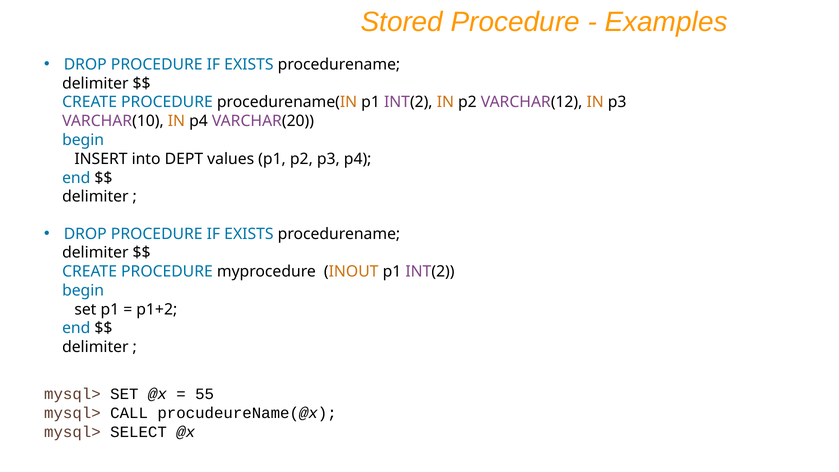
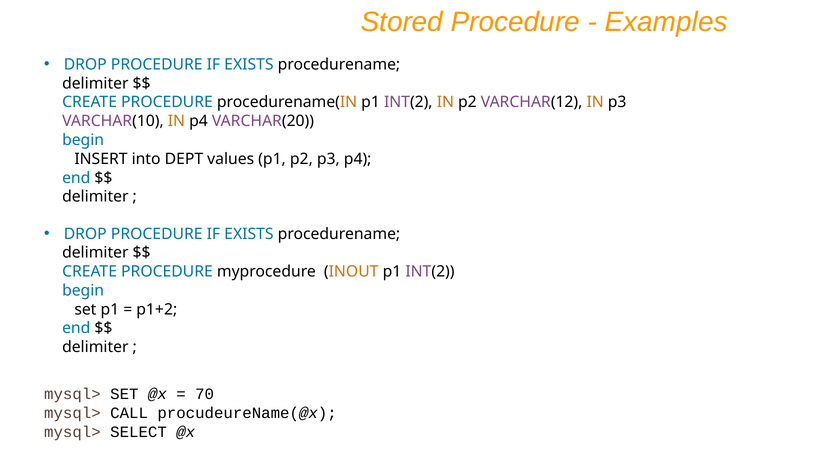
55: 55 -> 70
